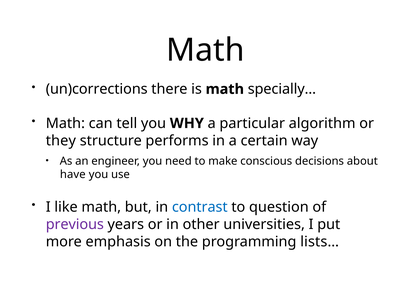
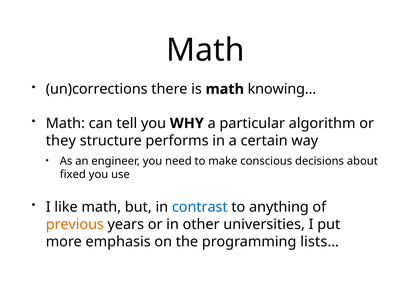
specially…: specially… -> knowing…
have: have -> fixed
question: question -> anything
previous colour: purple -> orange
